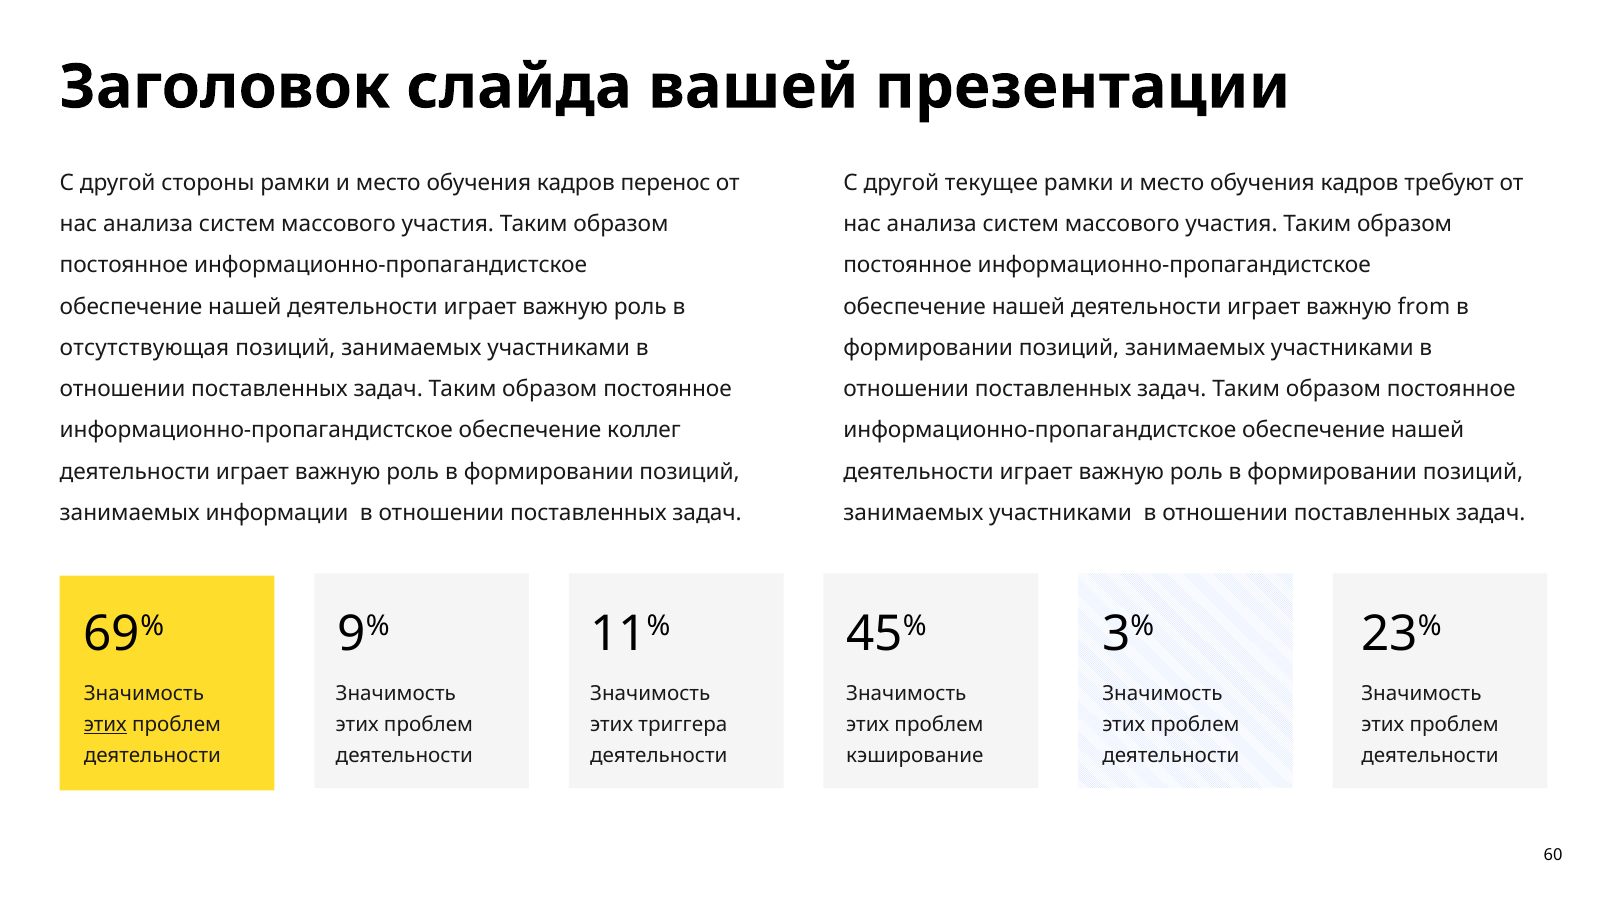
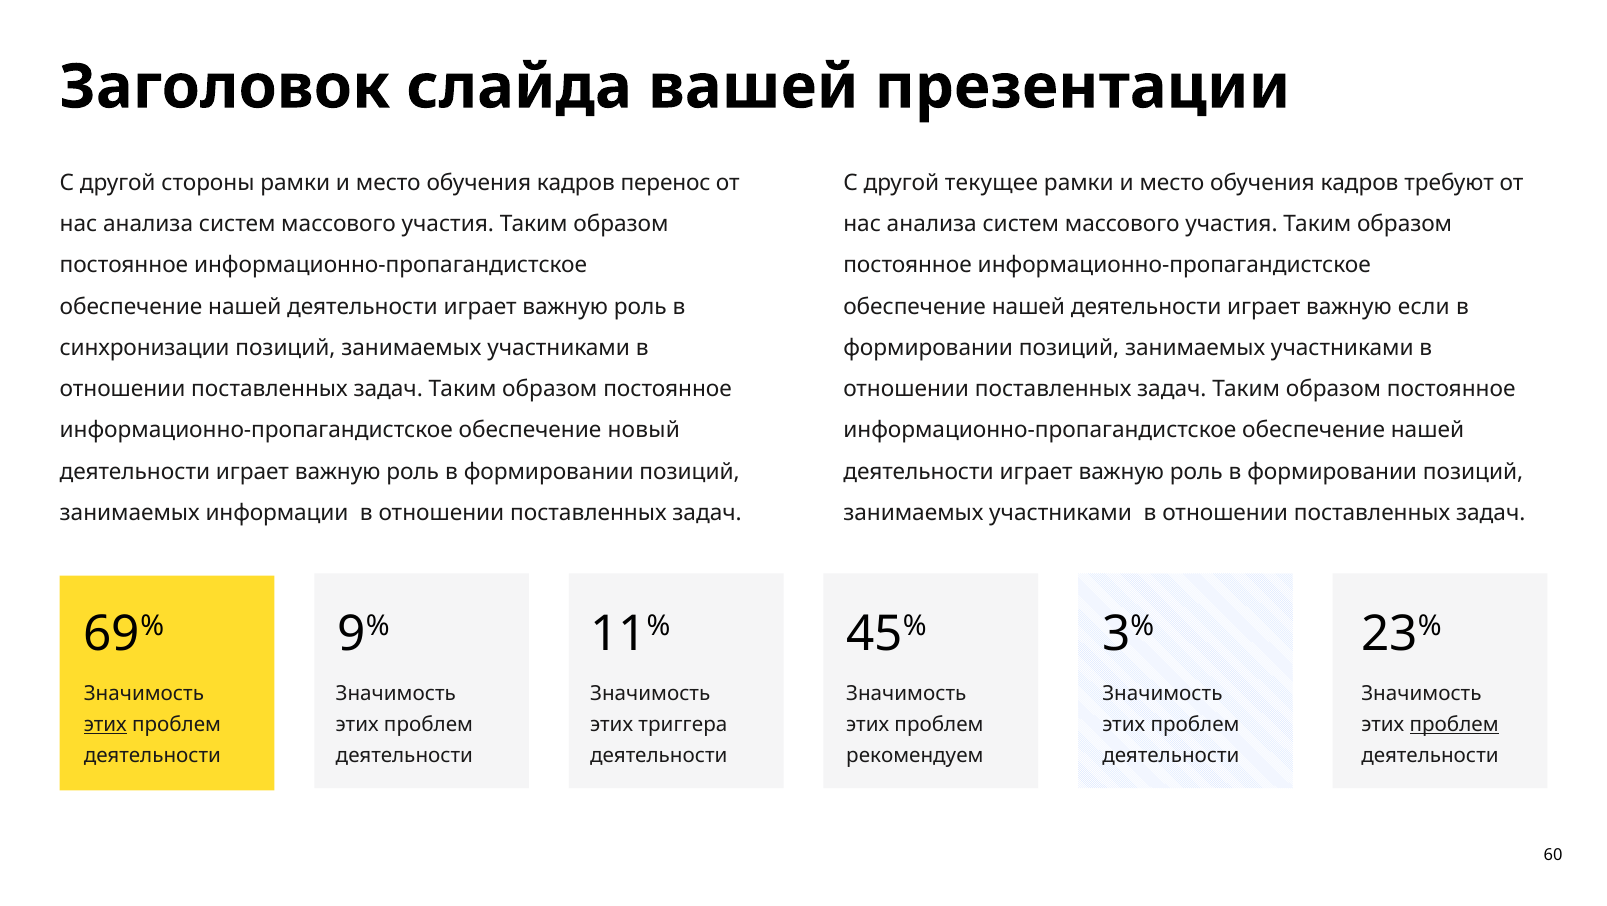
from: from -> если
отсутствующая: отсутствующая -> синхронизации
коллег: коллег -> новый
проблем at (1454, 725) underline: none -> present
кэширование: кэширование -> рекомендуем
